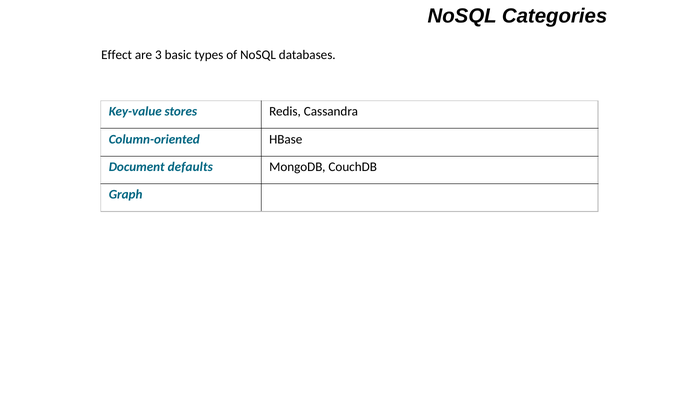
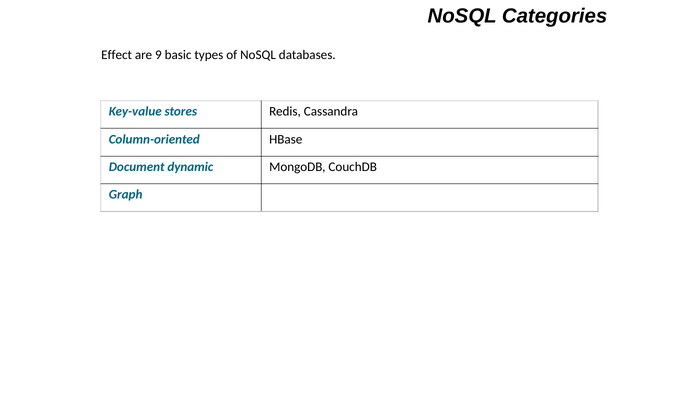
3: 3 -> 9
defaults: defaults -> dynamic
